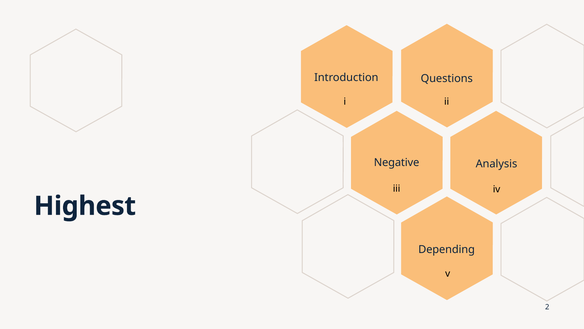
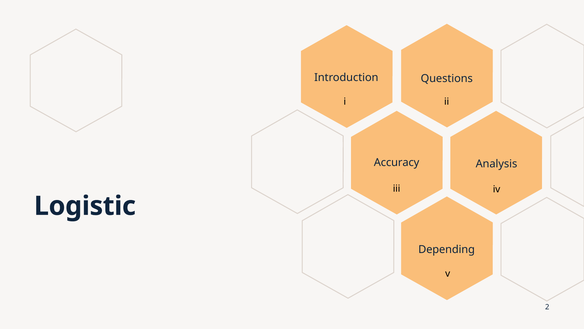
Negative: Negative -> Accuracy
Highest: Highest -> Logistic
